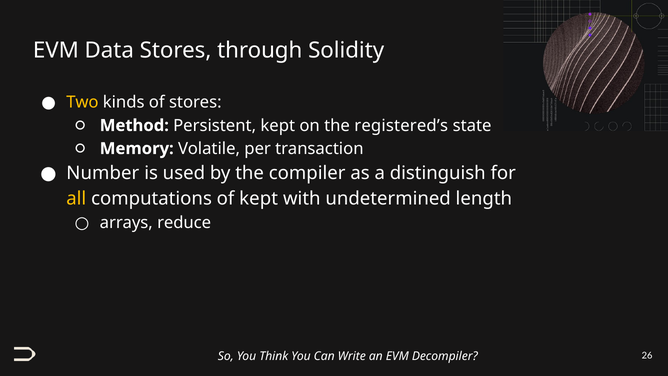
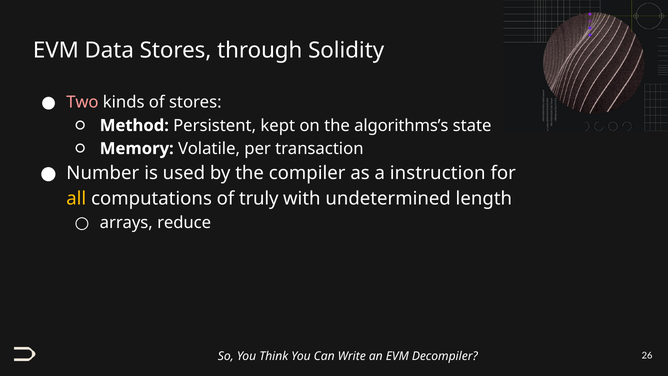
Two colour: yellow -> pink
registered’s: registered’s -> algorithms’s
distinguish: distinguish -> instruction
of kept: kept -> truly
